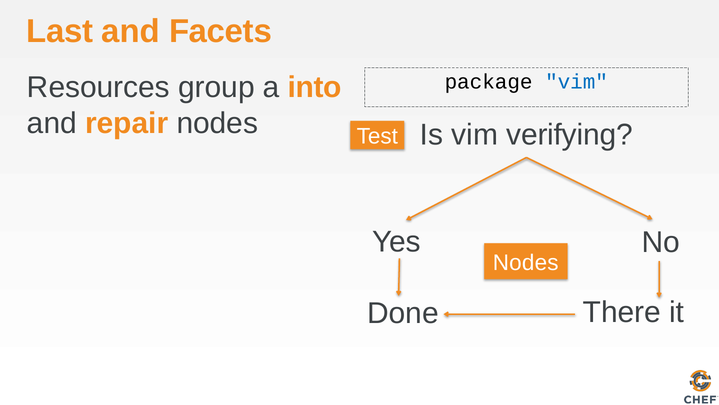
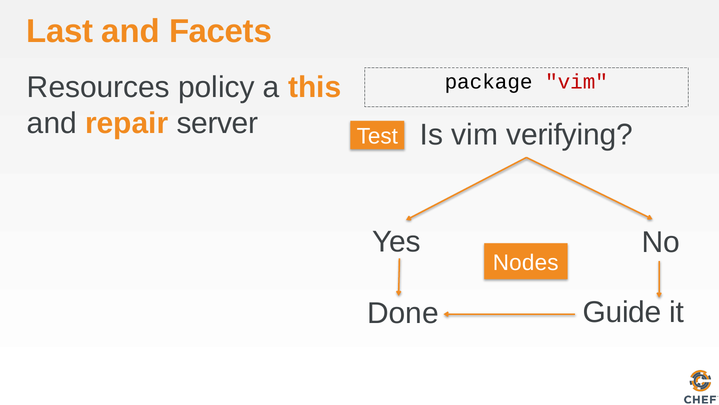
group: group -> policy
into: into -> this
vim at (577, 81) colour: blue -> red
repair nodes: nodes -> server
There: There -> Guide
